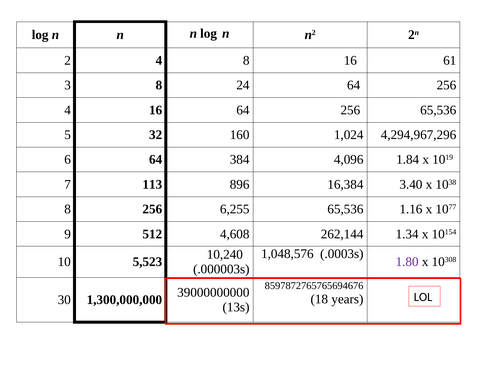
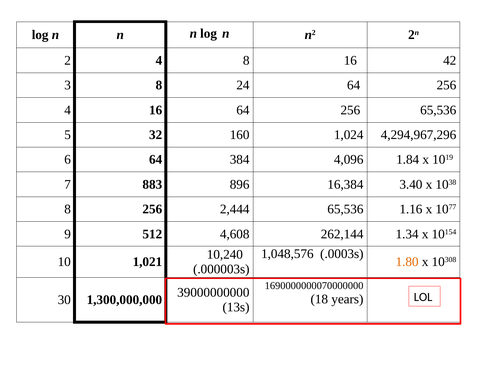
61: 61 -> 42
113: 113 -> 883
6,255: 6,255 -> 2,444
5,523: 5,523 -> 1,021
1.80 colour: purple -> orange
8597872765765694676: 8597872765765694676 -> 1690000000070000000
